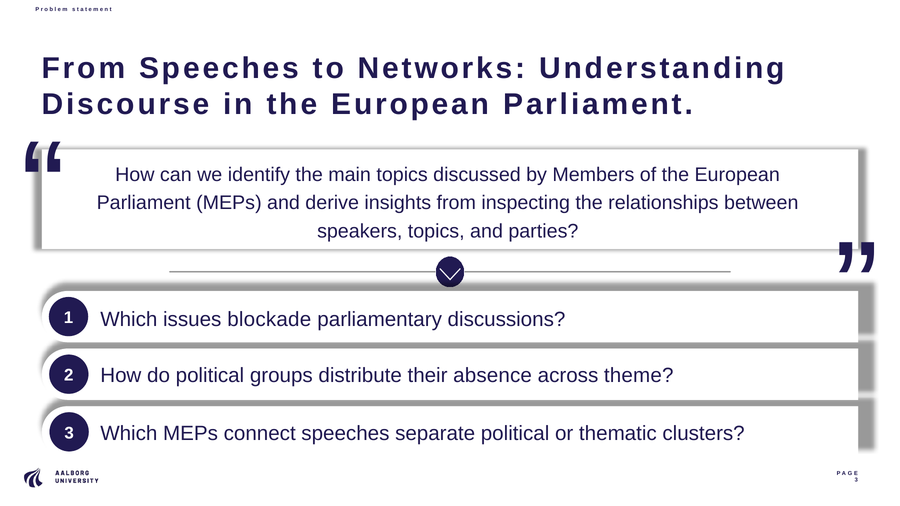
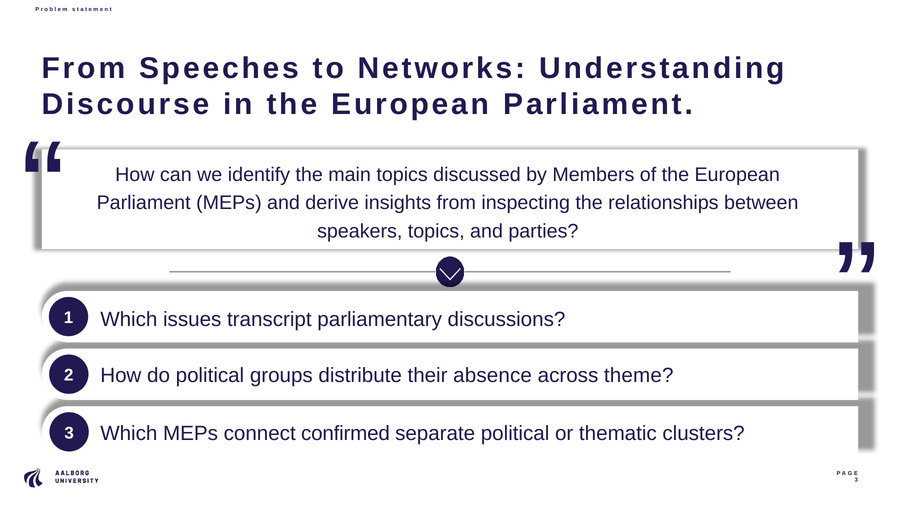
blockade: blockade -> transcript
connect speeches: speeches -> confirmed
